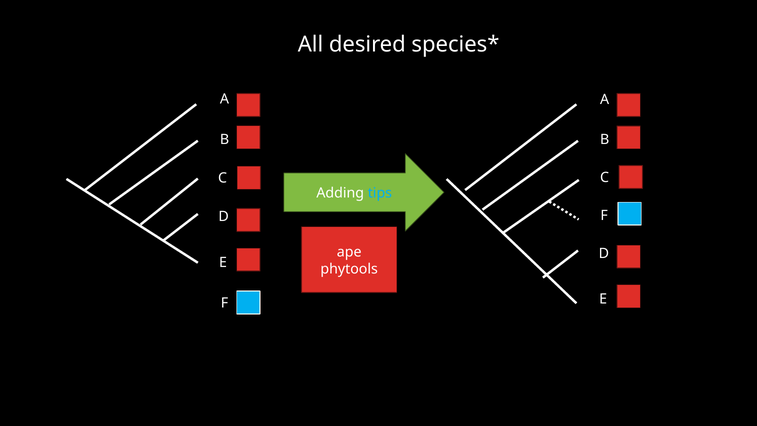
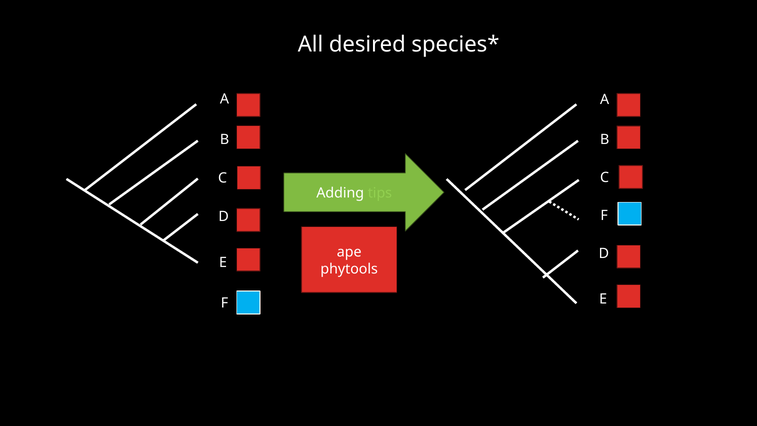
tips colour: light blue -> light green
